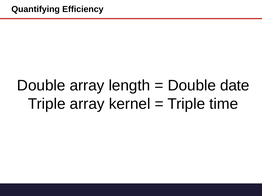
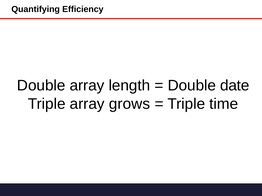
kernel: kernel -> grows
